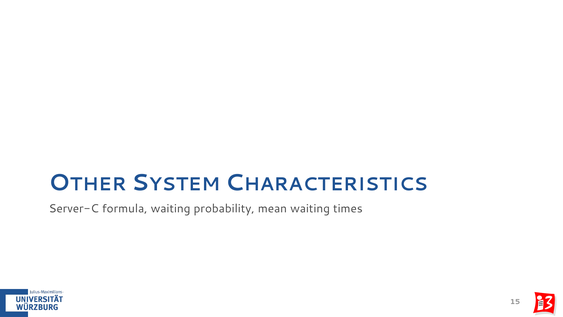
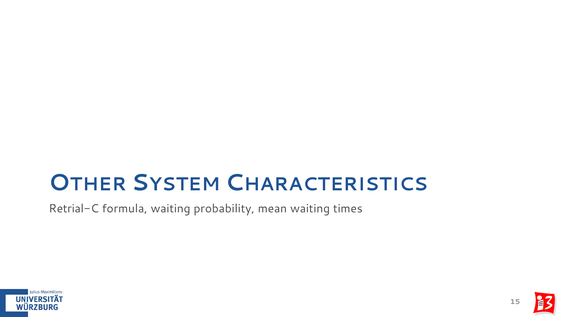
Server-C: Server-C -> Retrial-C
